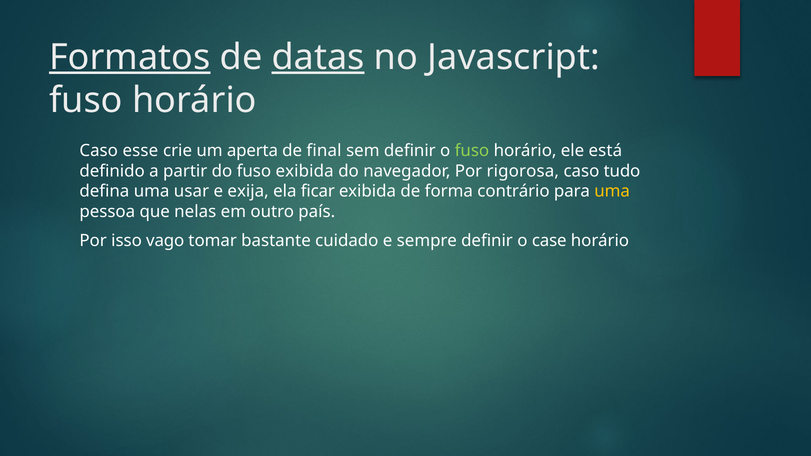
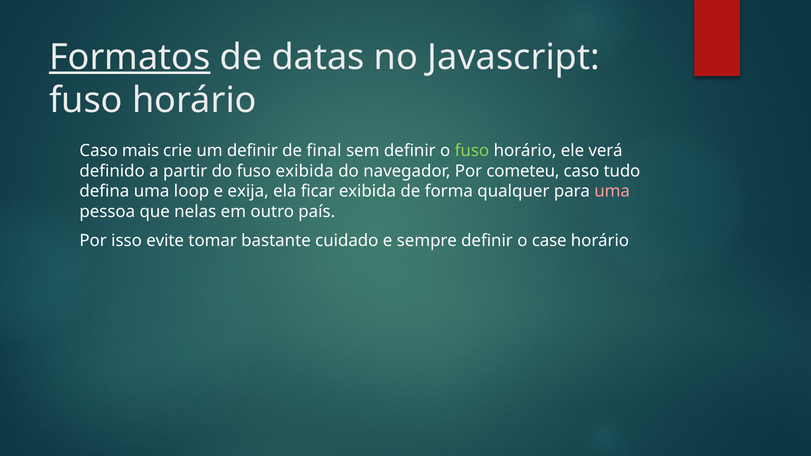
datas underline: present -> none
esse: esse -> mais
um aperta: aperta -> definir
está: está -> verá
rigorosa: rigorosa -> cometeu
usar: usar -> loop
contrário: contrário -> qualquer
uma at (612, 191) colour: yellow -> pink
vago: vago -> evite
